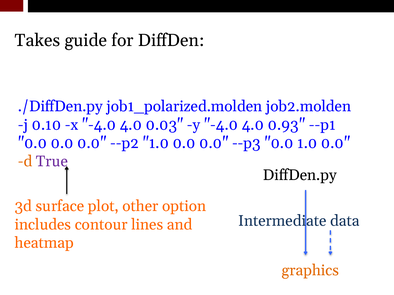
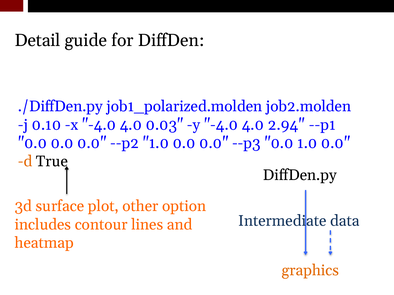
Takes: Takes -> Detail
0.93: 0.93 -> 2.94
True colour: purple -> black
